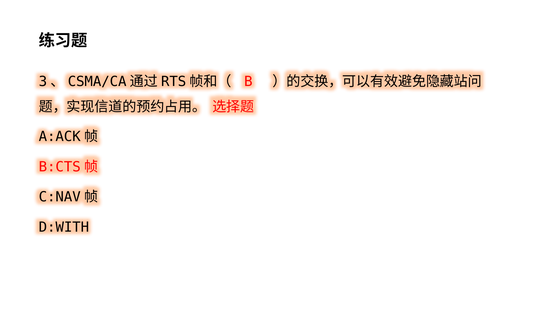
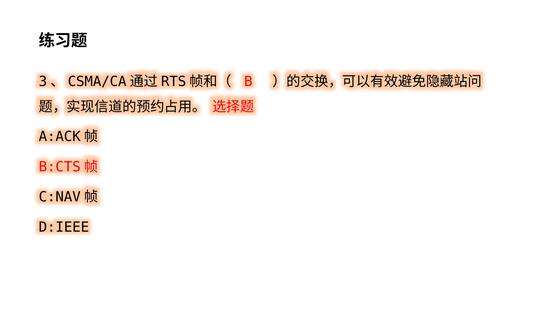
D:WITH: D:WITH -> D:IEEE
